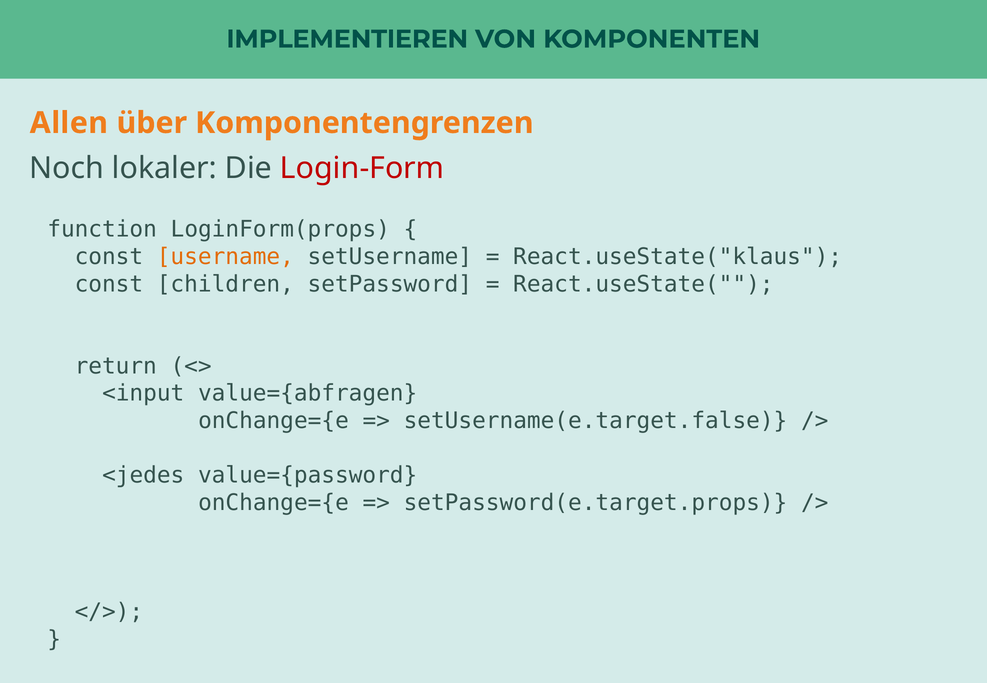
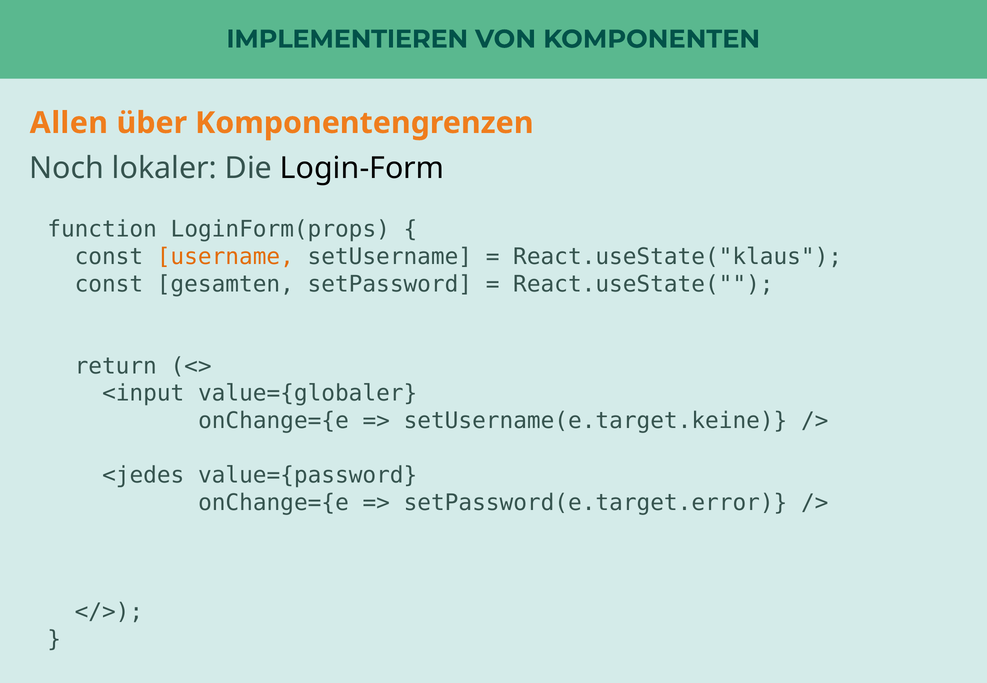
Login-Form colour: red -> black
children: children -> gesamten
value={abfragen: value={abfragen -> value={globaler
setUsername(e.target.false: setUsername(e.target.false -> setUsername(e.target.keine
setPassword(e.target.props: setPassword(e.target.props -> setPassword(e.target.error
